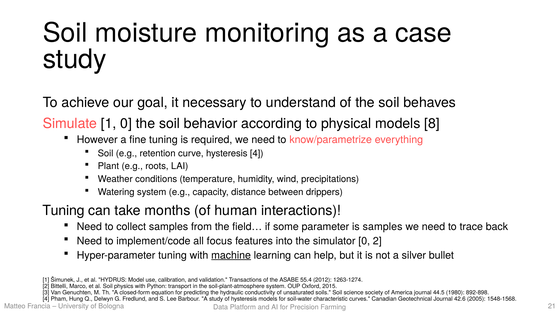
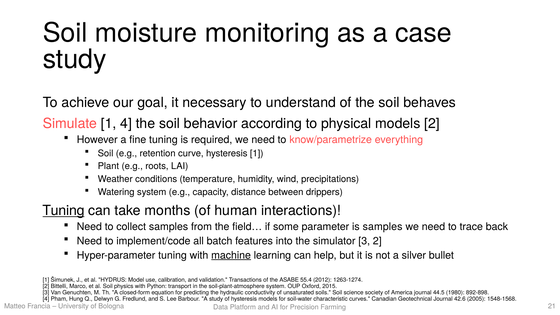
1 0: 0 -> 4
models 8: 8 -> 2
hysteresis 4: 4 -> 1
Tuning at (64, 211) underline: none -> present
focus: focus -> batch
simulator 0: 0 -> 3
